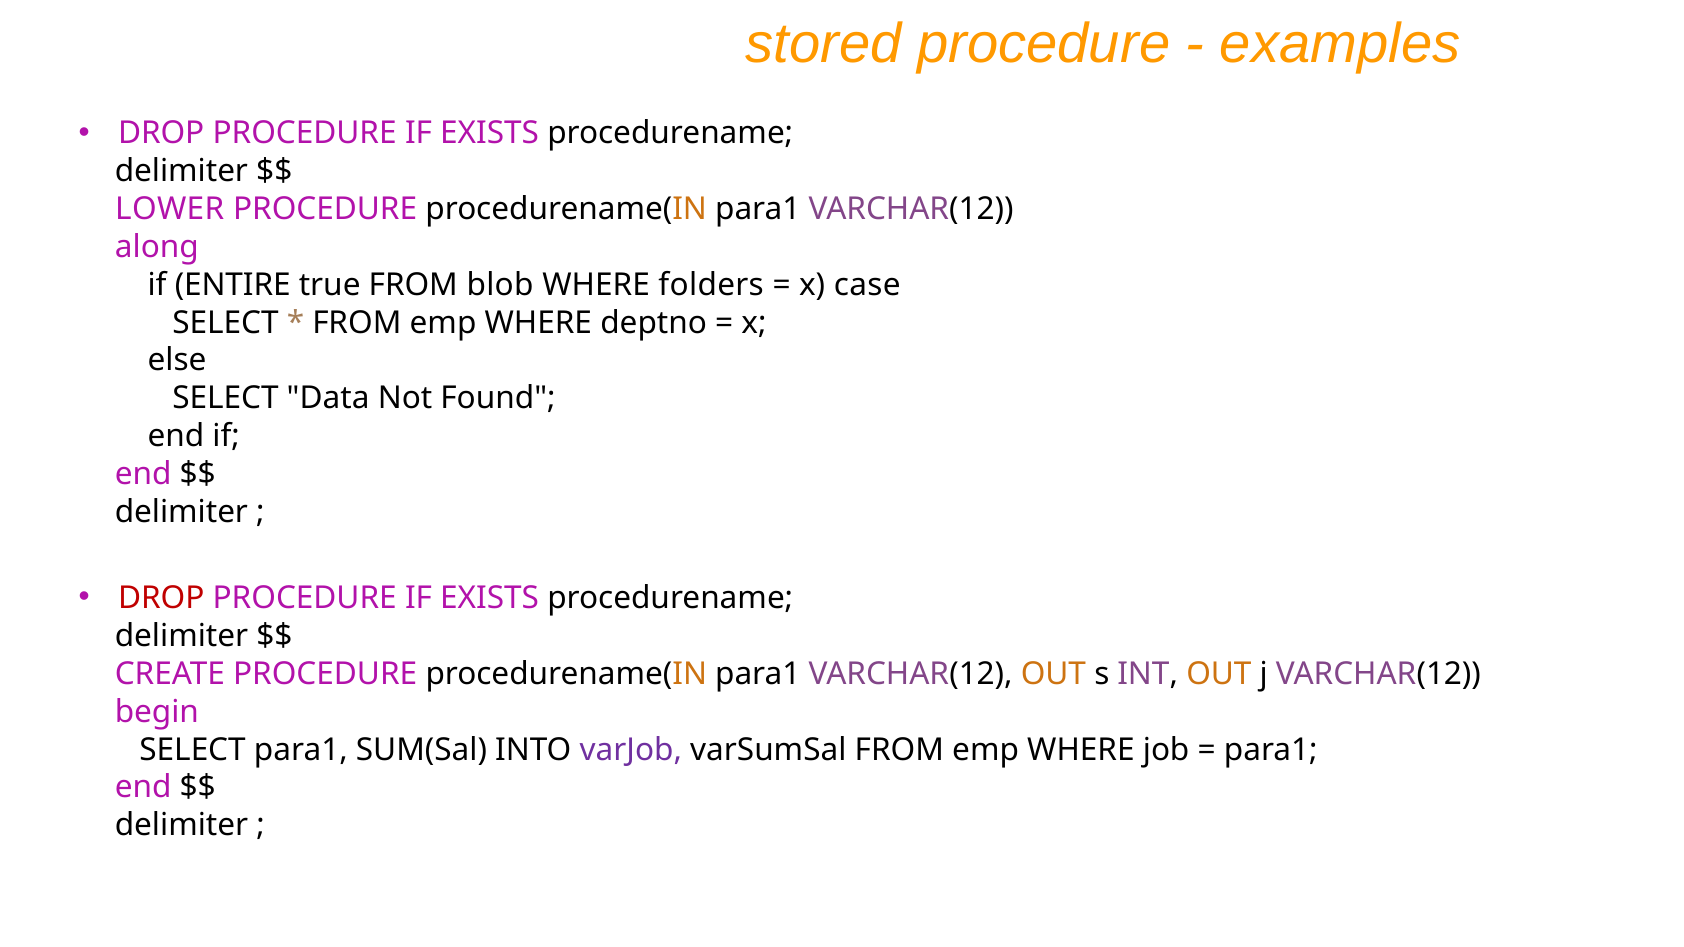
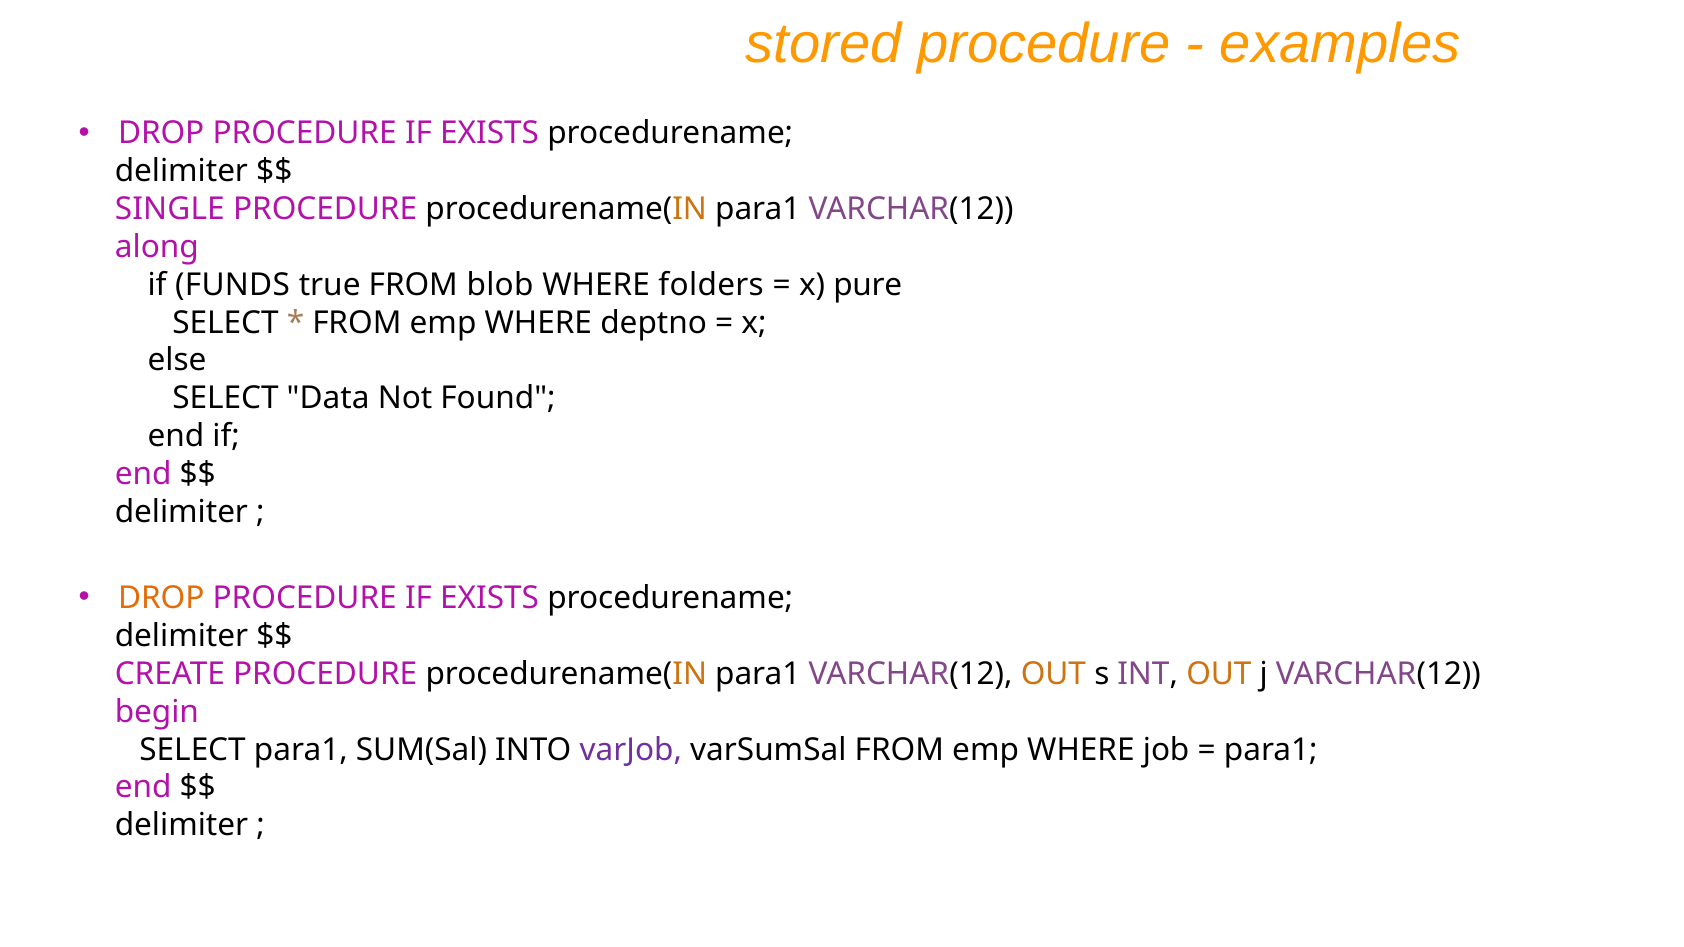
LOWER: LOWER -> SINGLE
ENTIRE: ENTIRE -> FUNDS
case: case -> pure
DROP at (161, 598) colour: red -> orange
